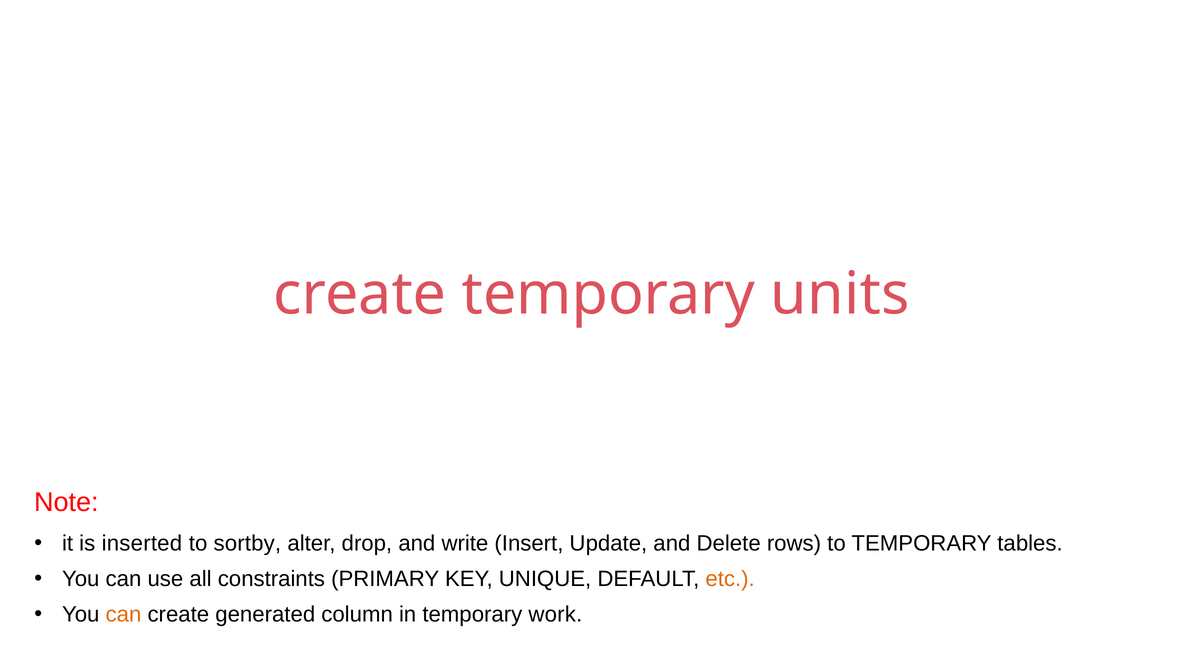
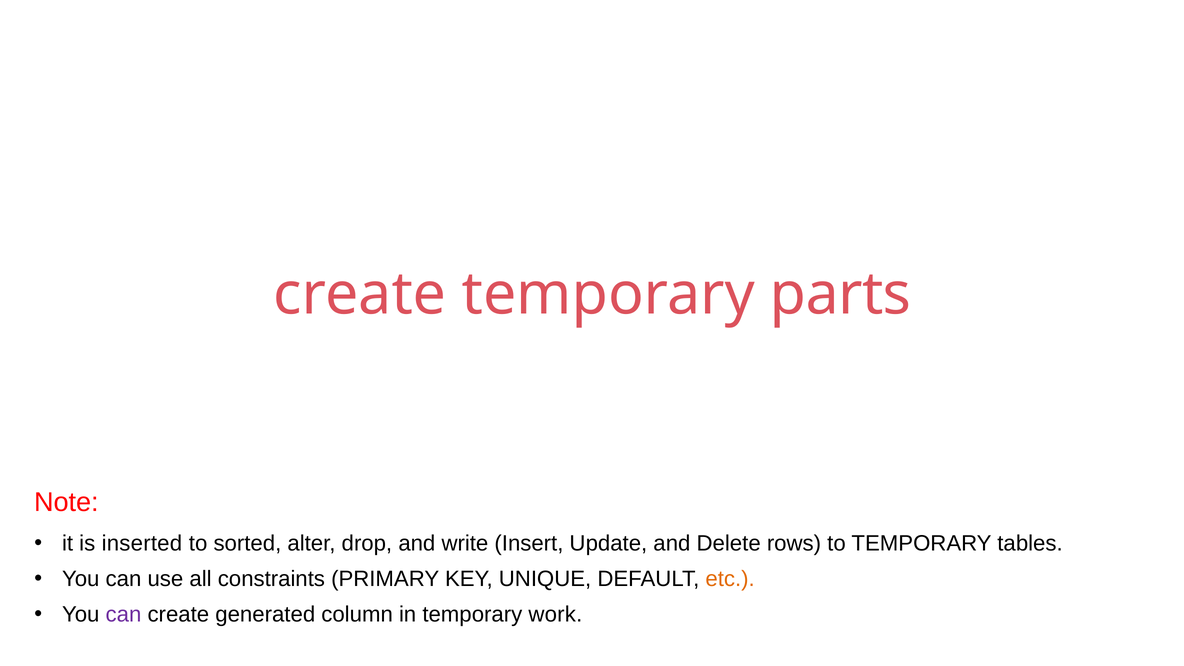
units: units -> parts
sortby: sortby -> sorted
can at (123, 614) colour: orange -> purple
